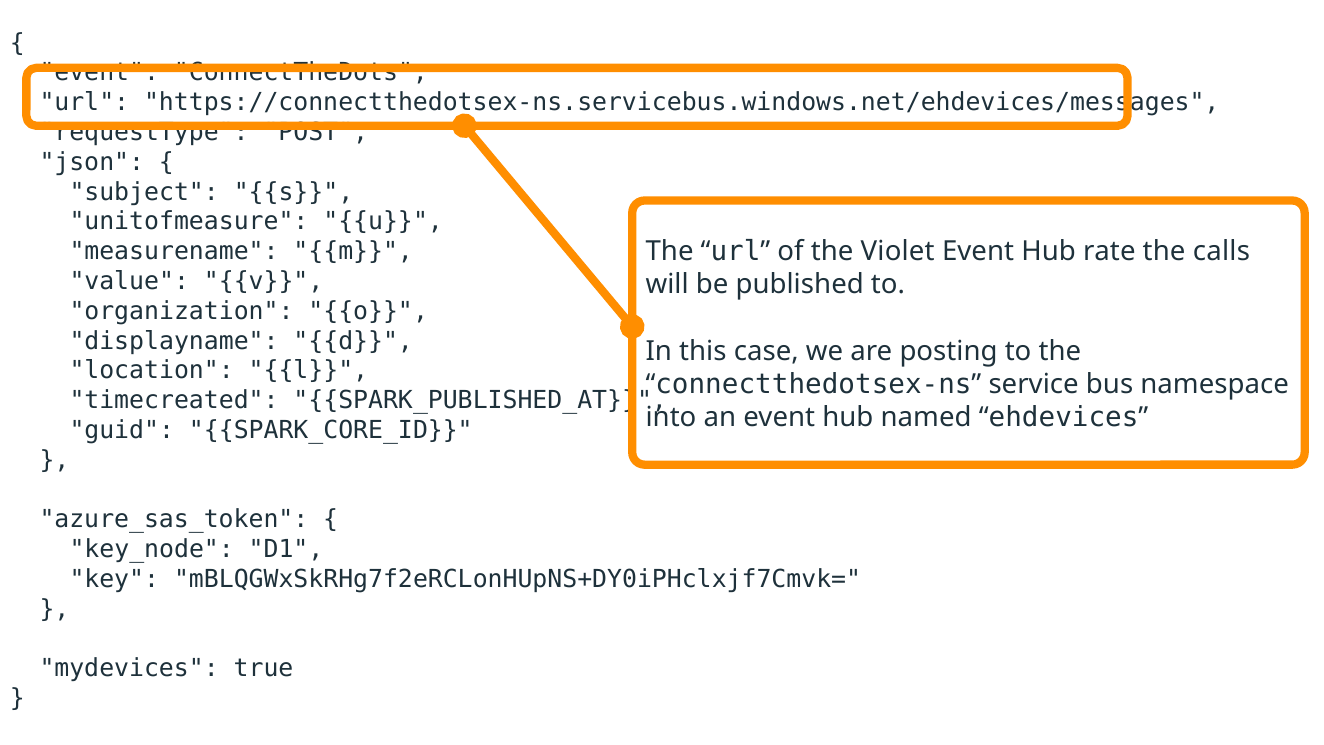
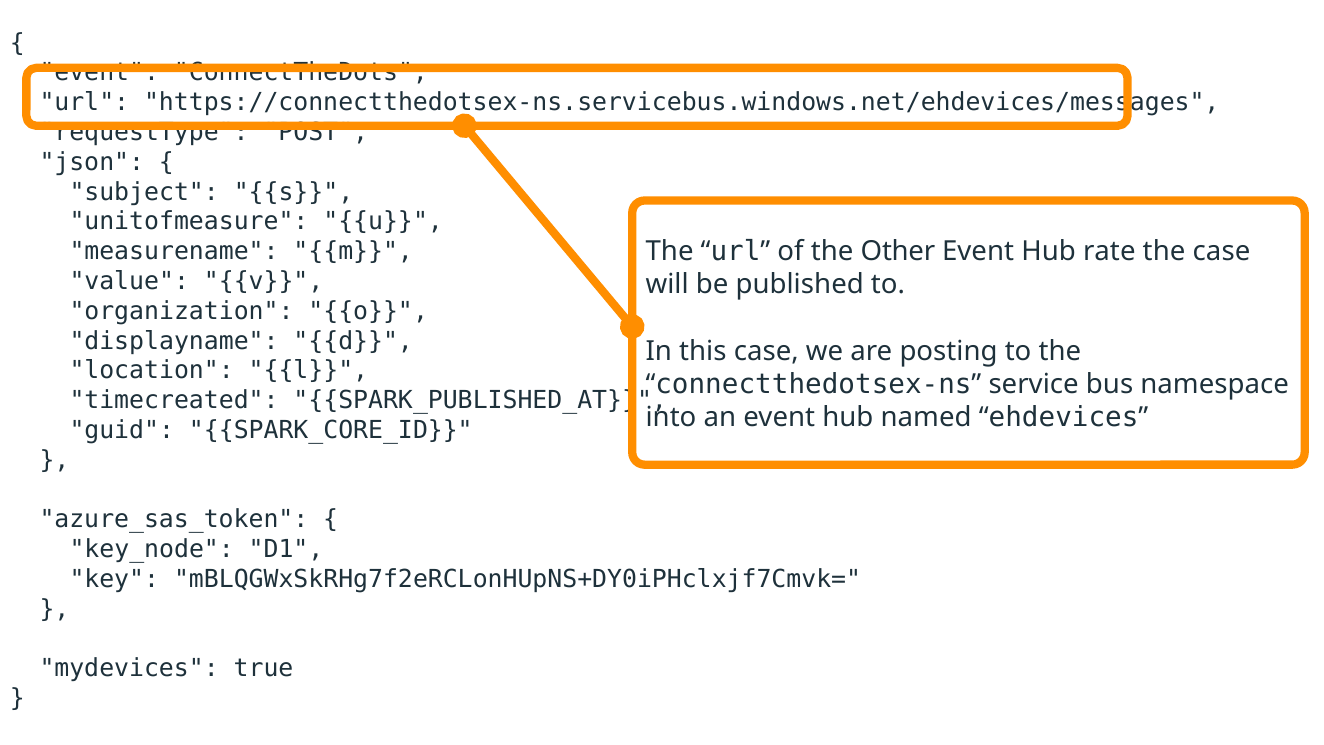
Violet: Violet -> Other
the calls: calls -> case
